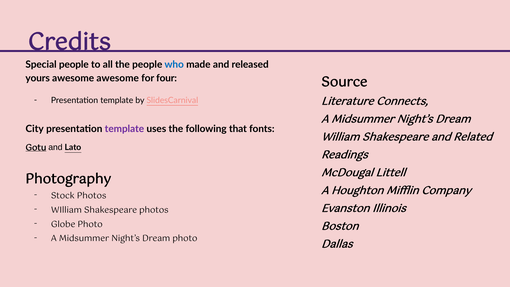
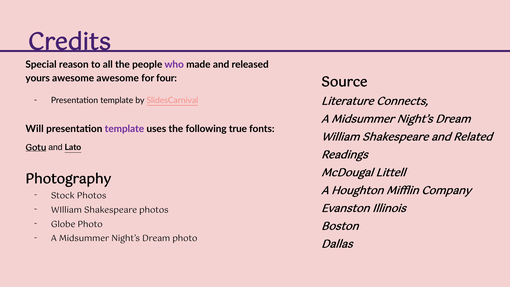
Special people: people -> reason
who colour: blue -> purple
City: City -> Will
that: that -> true
